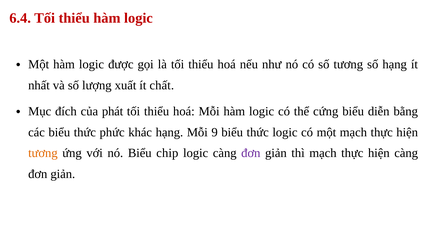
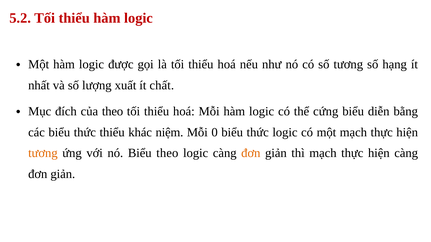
6.4: 6.4 -> 5.2
của phát: phát -> theo
thức phức: phức -> thiểu
khác hạng: hạng -> niệm
9: 9 -> 0
Biểu chip: chip -> theo
đơn at (251, 153) colour: purple -> orange
